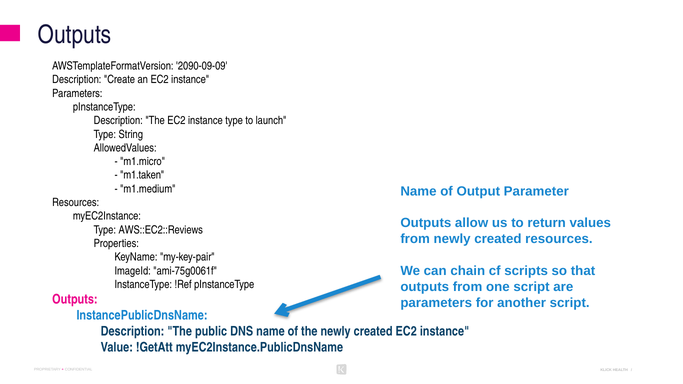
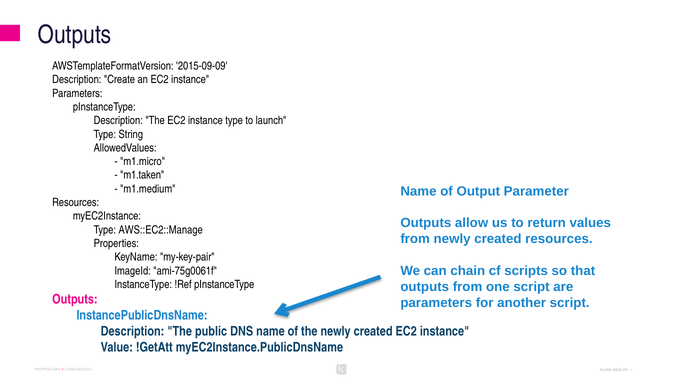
2090-09-09: 2090-09-09 -> 2015-09-09
AWS::EC2::Reviews: AWS::EC2::Reviews -> AWS::EC2::Manage
